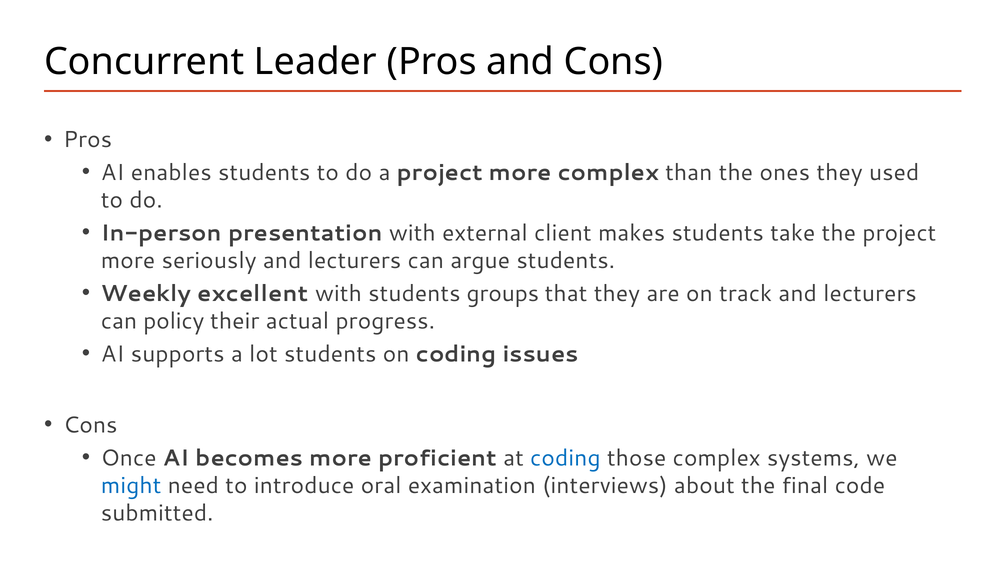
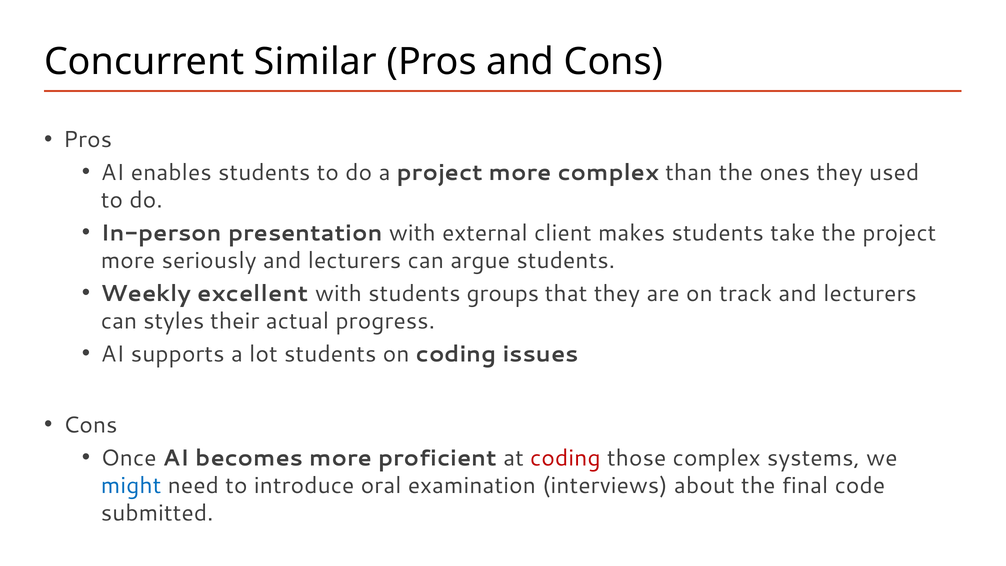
Leader: Leader -> Similar
policy: policy -> styles
coding at (565, 458) colour: blue -> red
